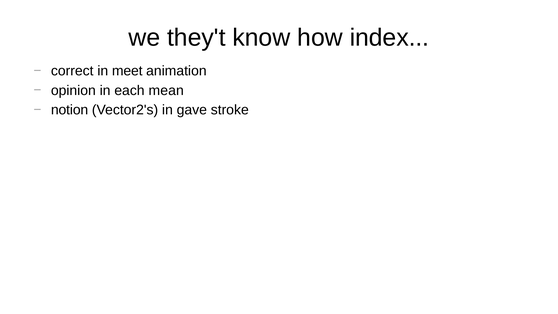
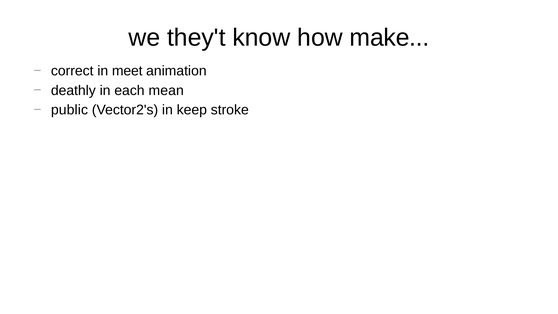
index: index -> make
opinion: opinion -> deathly
notion: notion -> public
gave: gave -> keep
